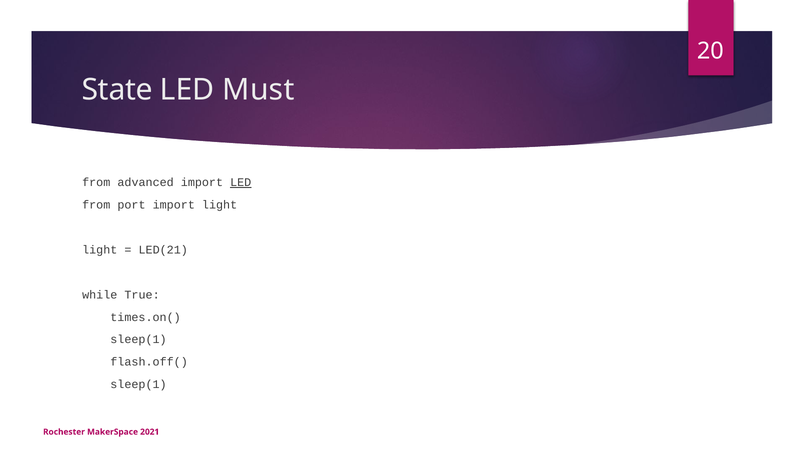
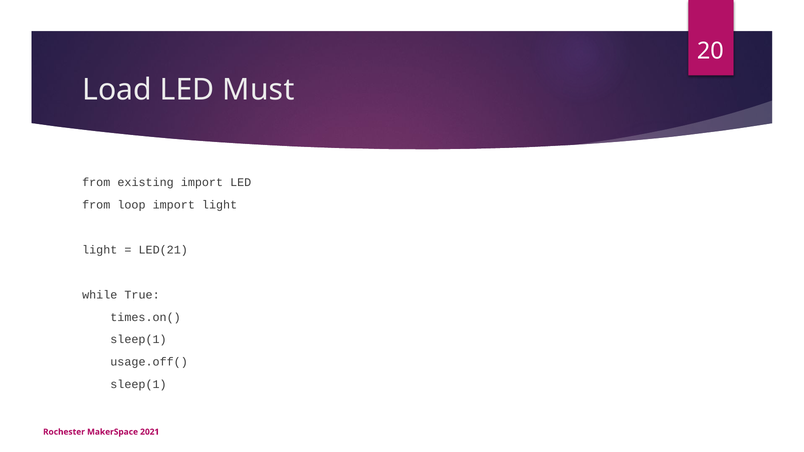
State: State -> Load
advanced: advanced -> existing
LED at (241, 183) underline: present -> none
port: port -> loop
flash.off(: flash.off( -> usage.off(
